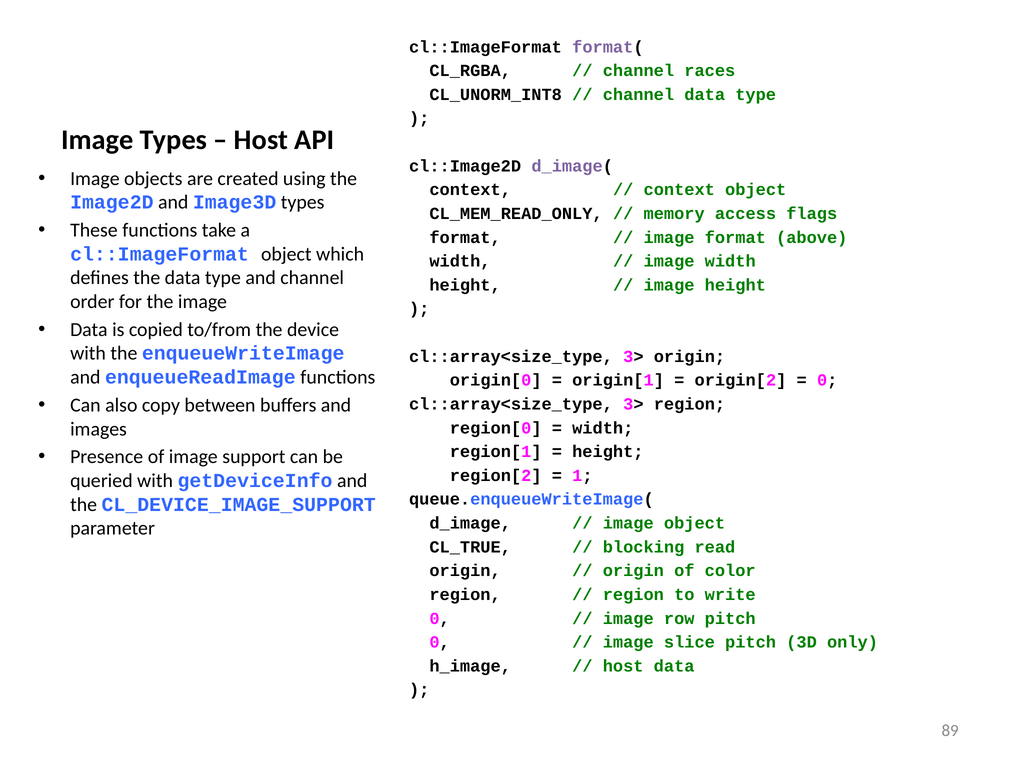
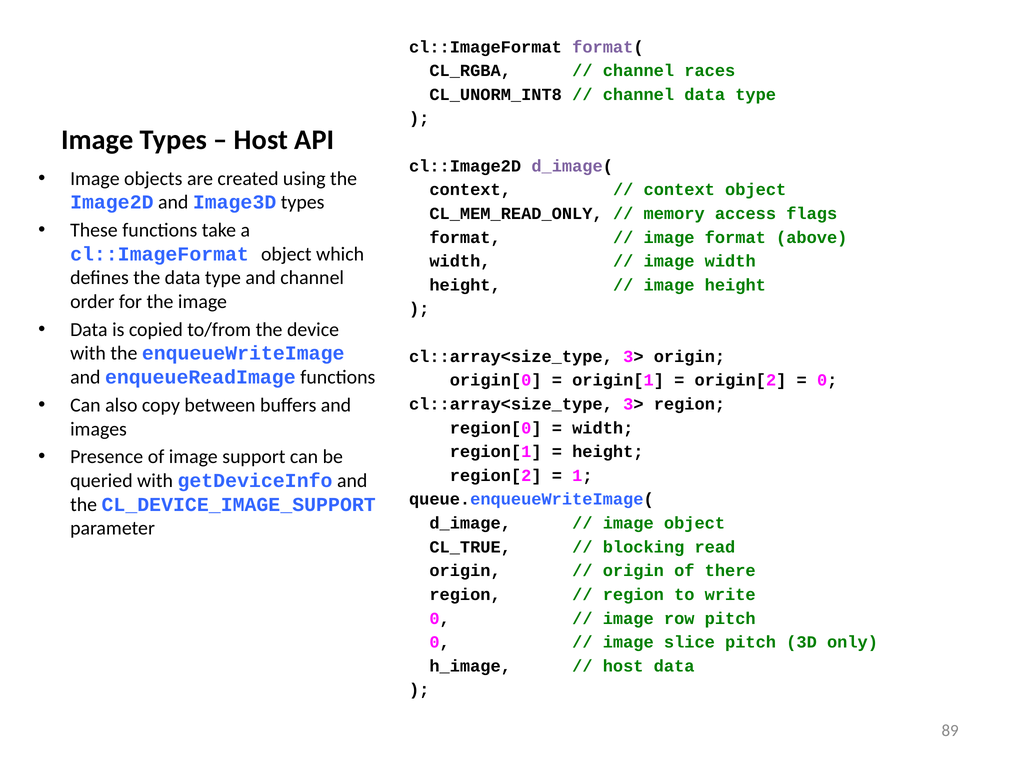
color: color -> there
